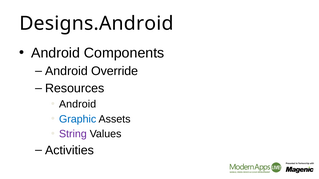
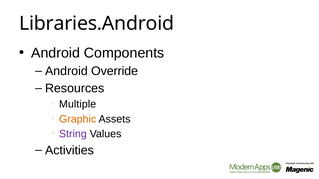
Designs.Android: Designs.Android -> Libraries.Android
Android at (78, 104): Android -> Multiple
Graphic colour: blue -> orange
